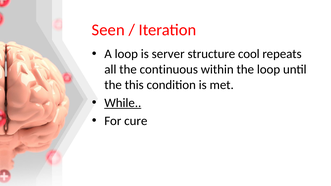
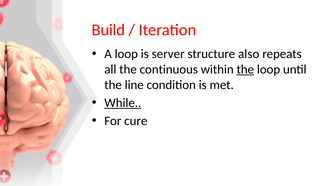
Seen: Seen -> Build
cool: cool -> also
the at (245, 70) underline: none -> present
this: this -> line
